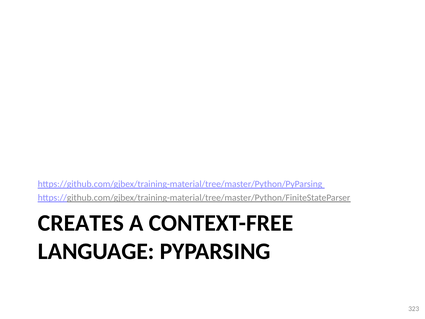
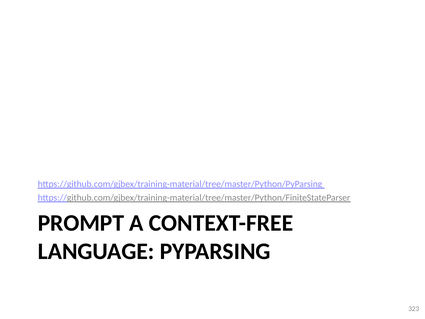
CREATES: CREATES -> PROMPT
